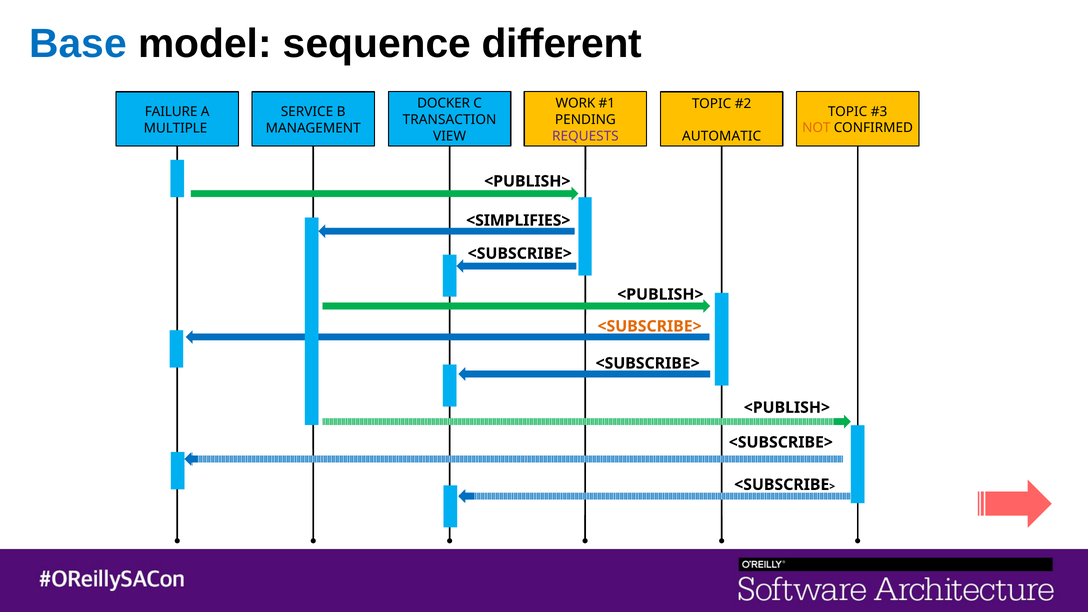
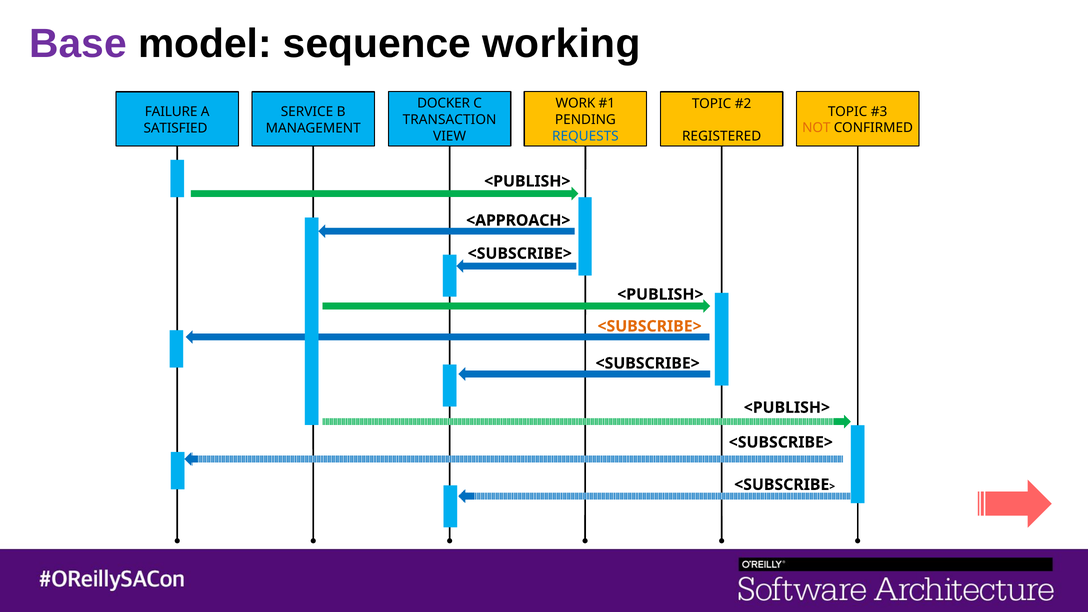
Base colour: blue -> purple
different: different -> working
MULTIPLE: MULTIPLE -> SATISFIED
REQUESTS colour: purple -> blue
AUTOMATIC: AUTOMATIC -> REGISTERED
<SIMPLIFIES>: <SIMPLIFIES> -> <APPROACH>
